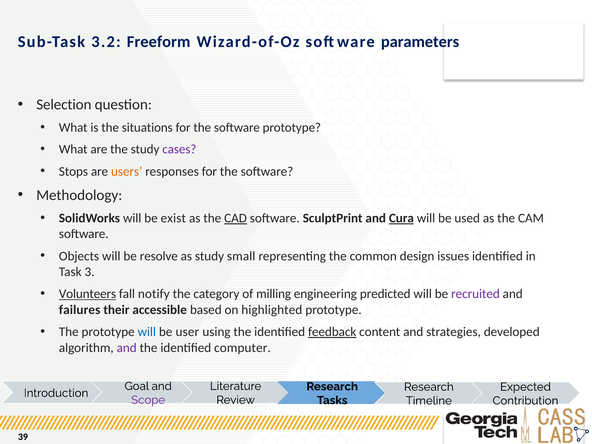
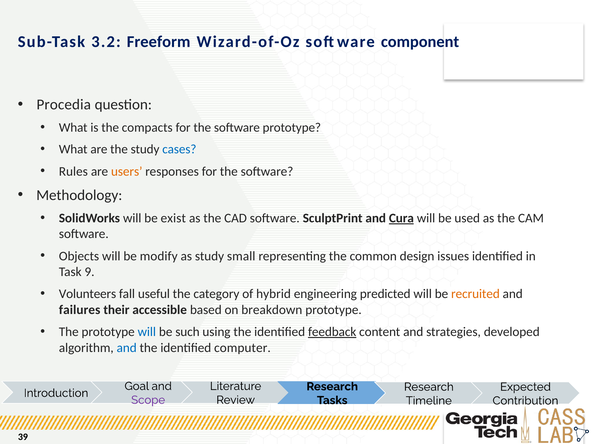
parameters: parameters -> component
Selection: Selection -> Procedia
situations: situations -> compacts
cases colour: purple -> blue
Stops: Stops -> Rules
CAD underline: present -> none
resolve: resolve -> modify
3: 3 -> 9
Volunteers underline: present -> none
notify: notify -> useful
milling: milling -> hybrid
recruited colour: purple -> orange
highlighted: highlighted -> breakdown
user: user -> such
and at (127, 348) colour: purple -> blue
